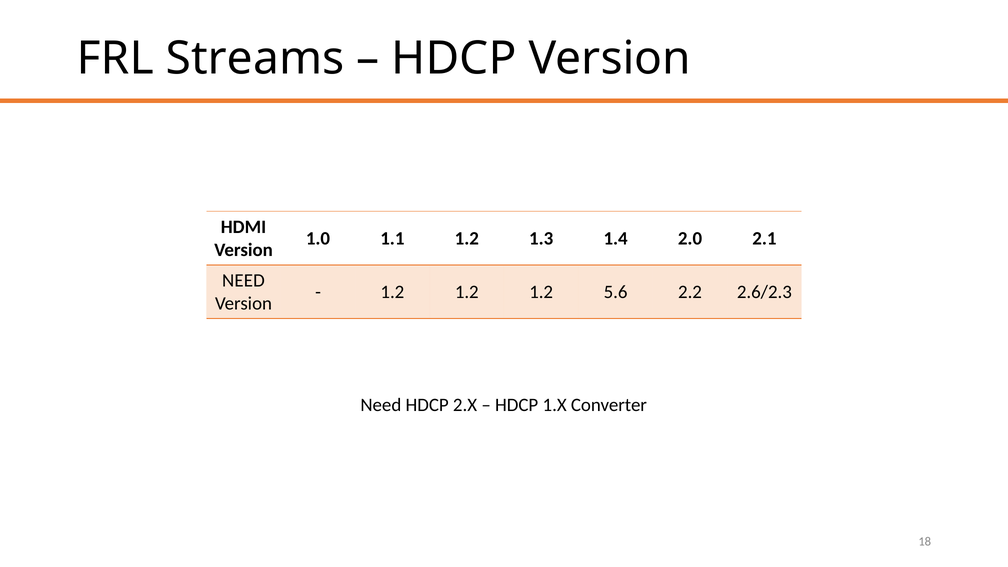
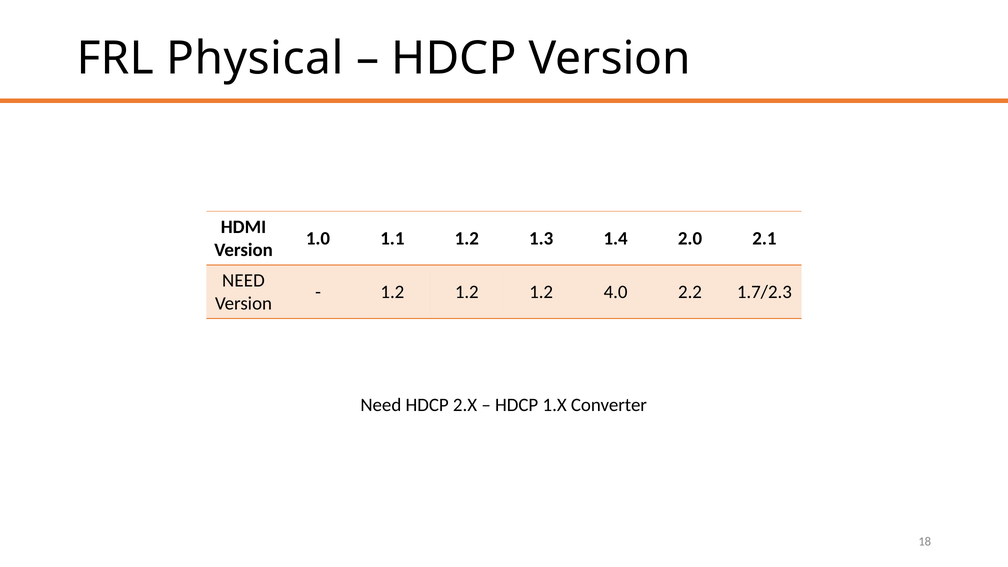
Streams: Streams -> Physical
5.6: 5.6 -> 4.0
2.6/2.3: 2.6/2.3 -> 1.7/2.3
